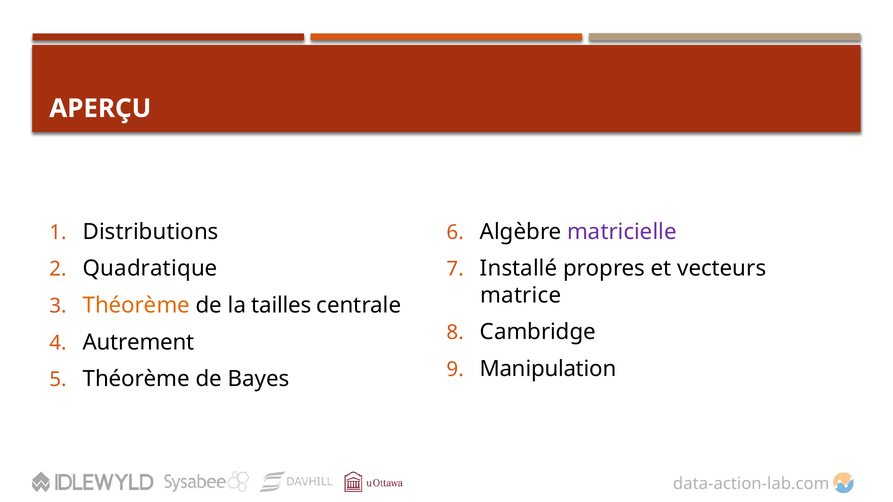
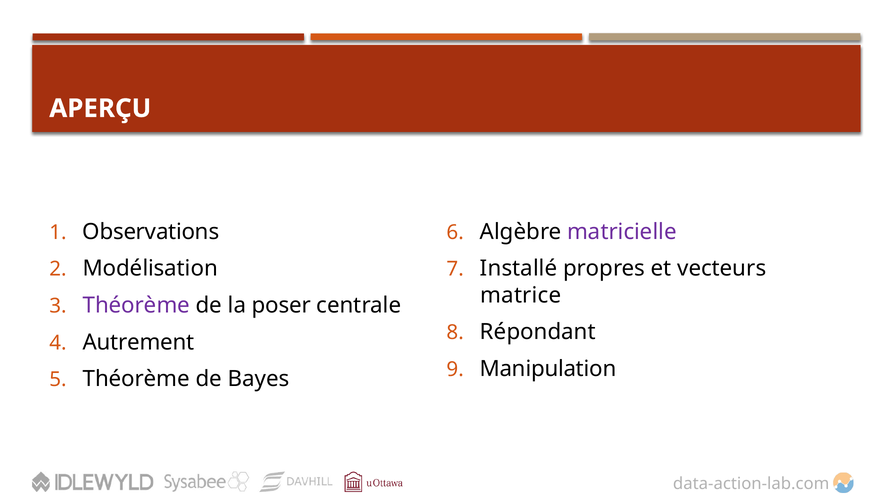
Distributions: Distributions -> Observations
Quadratique: Quadratique -> Modélisation
Théorème at (136, 306) colour: orange -> purple
tailles: tailles -> poser
Cambridge: Cambridge -> Répondant
